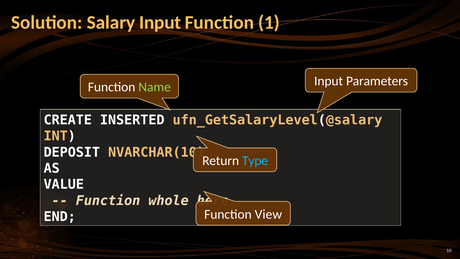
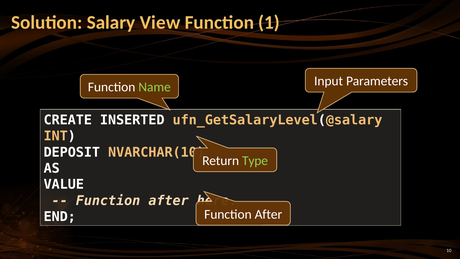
Salary Input: Input -> View
Type colour: light blue -> light green
whole at (169, 201): whole -> after
View at (268, 214): View -> After
